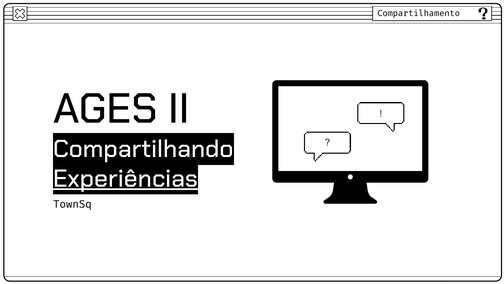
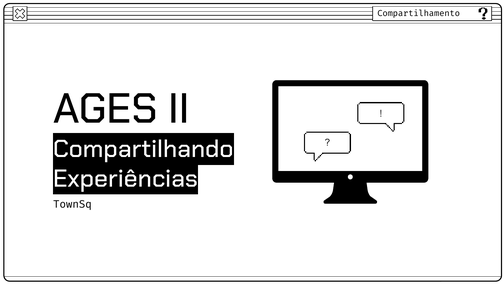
Experiências underline: present -> none
